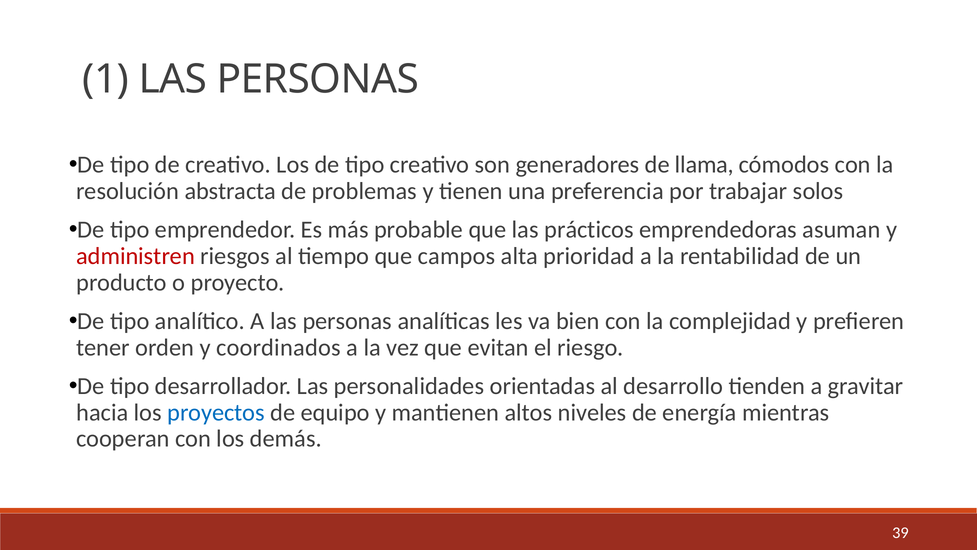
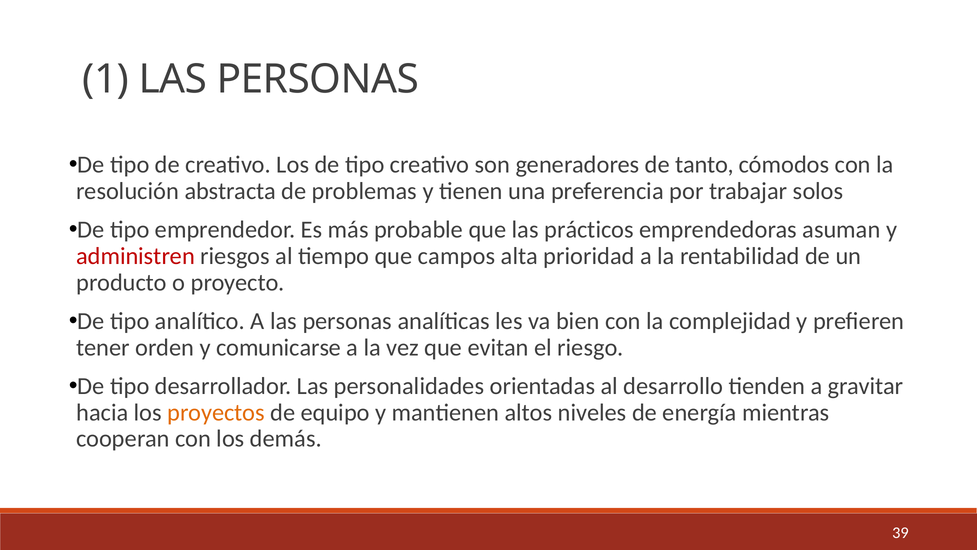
llama: llama -> tanto
coordinados: coordinados -> comunicarse
proyectos colour: blue -> orange
